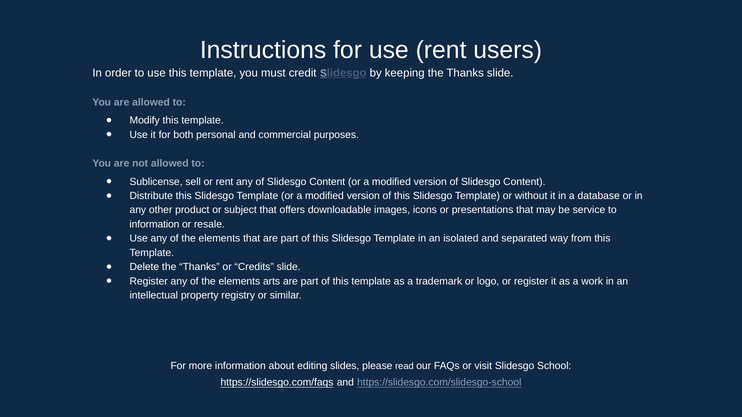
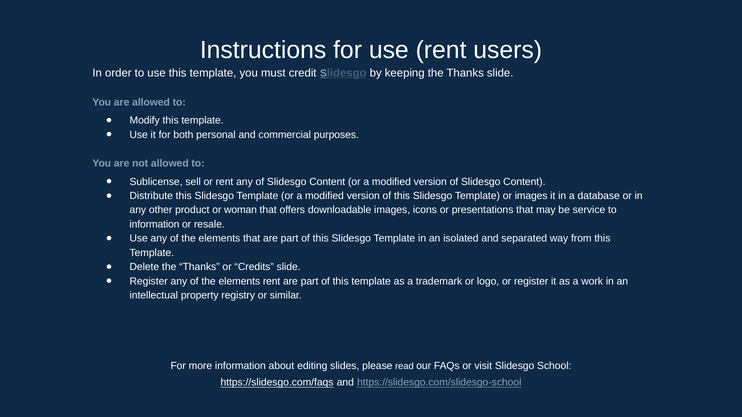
or without: without -> images
subject: subject -> woman
elements arts: arts -> rent
